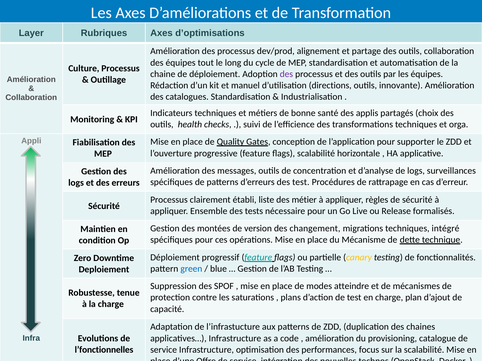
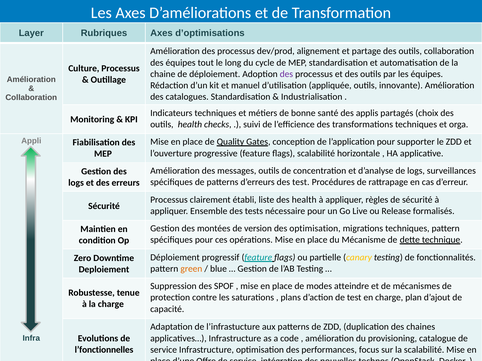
directions: directions -> appliquée
des métier: métier -> health
des changement: changement -> optimisation
techniques intégré: intégré -> pattern
green colour: blue -> orange
